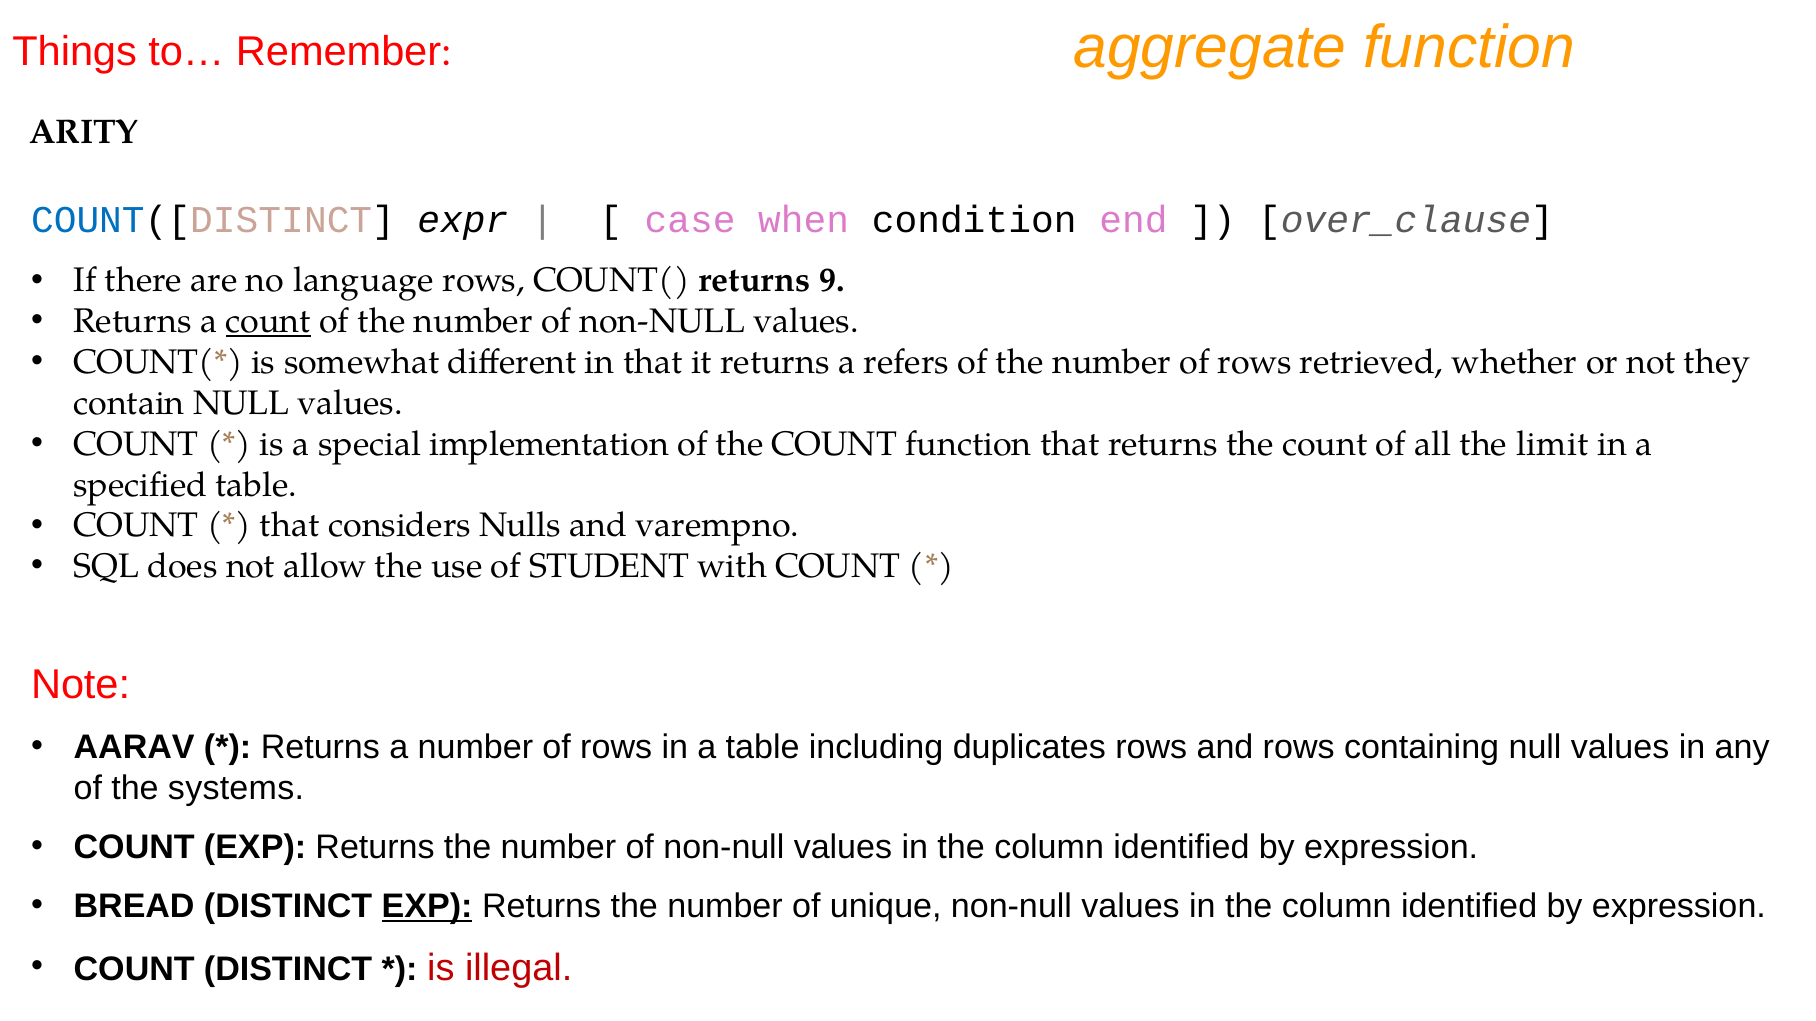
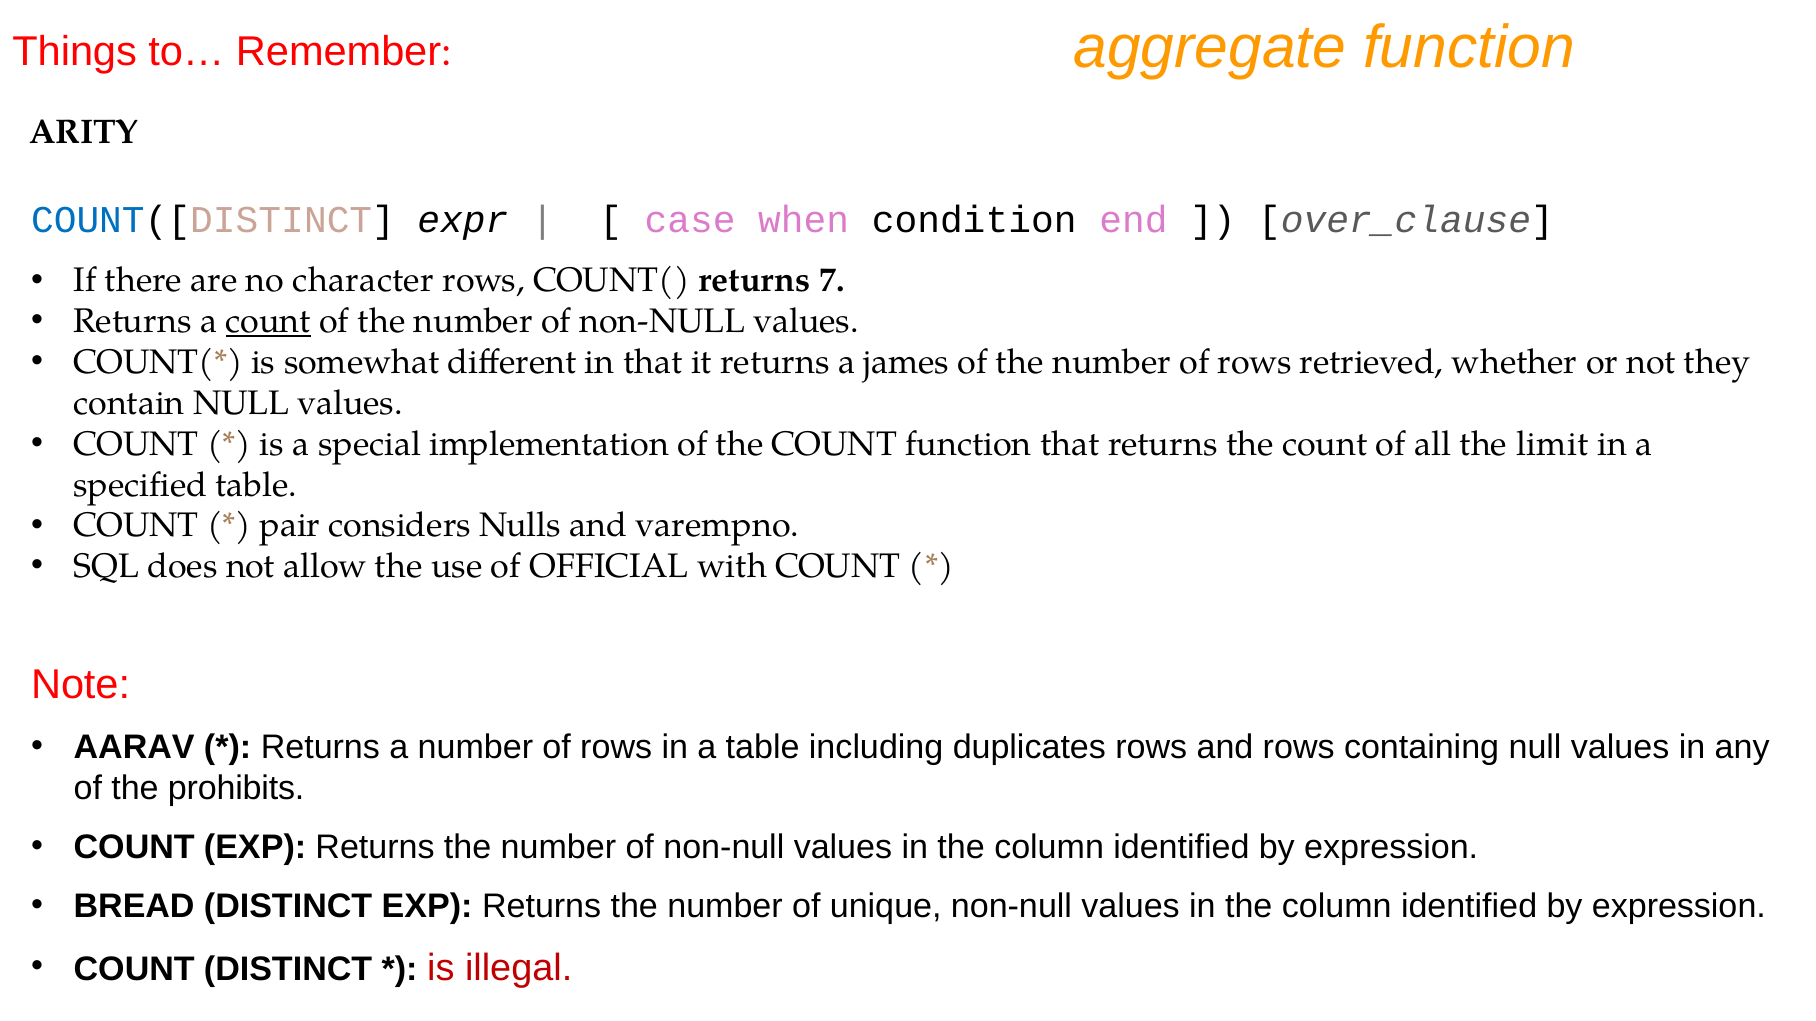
language: language -> character
9: 9 -> 7
refers: refers -> james
that at (290, 526): that -> pair
STUDENT: STUDENT -> OFFICIAL
systems: systems -> prohibits
EXP at (427, 906) underline: present -> none
